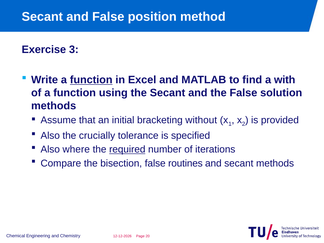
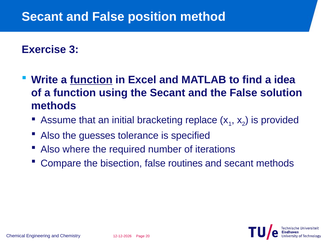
with: with -> idea
without: without -> replace
crucially: crucially -> guesses
required underline: present -> none
